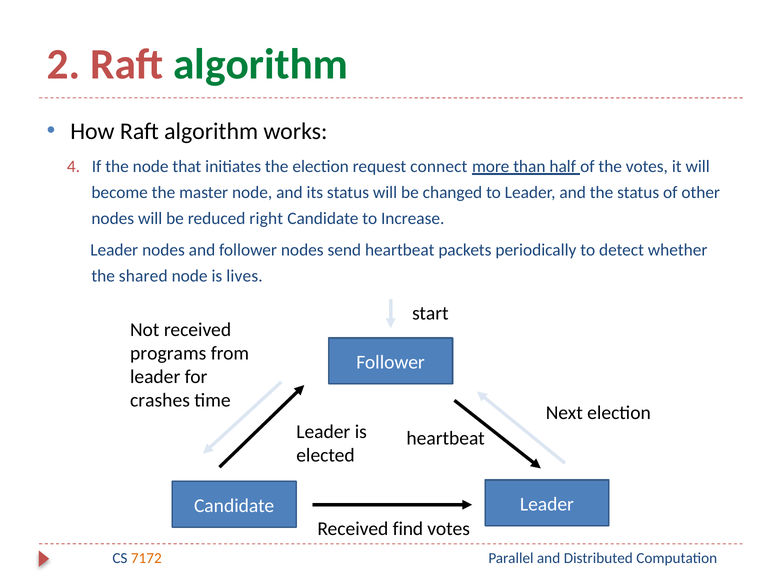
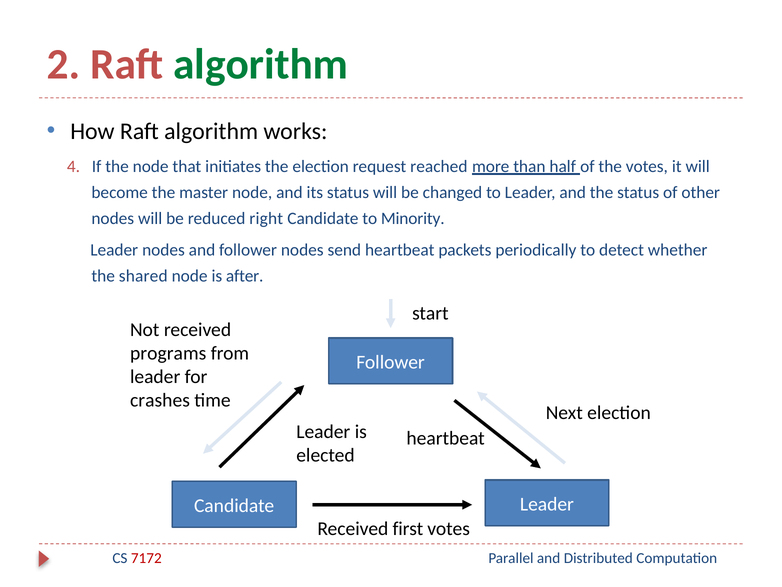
connect: connect -> reached
Increase: Increase -> Minority
lives: lives -> after
find: find -> first
7172 colour: orange -> red
